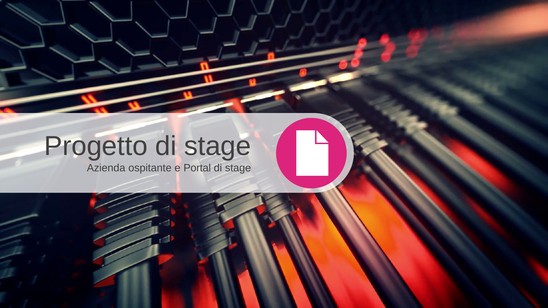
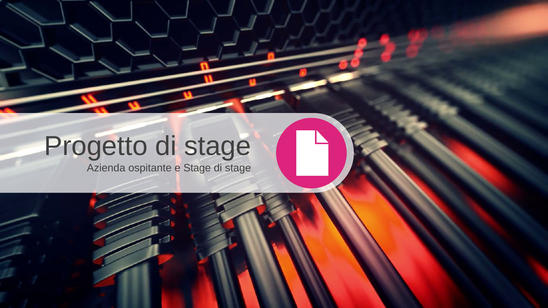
e Portal: Portal -> Stage
